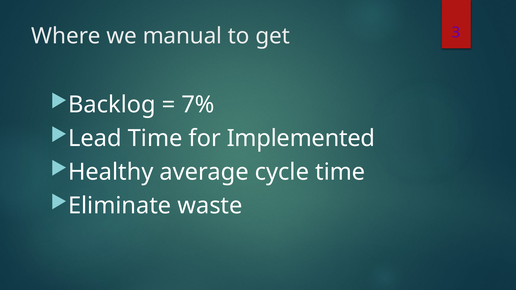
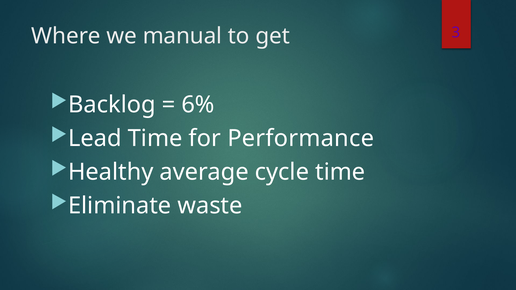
7%: 7% -> 6%
Implemented: Implemented -> Performance
